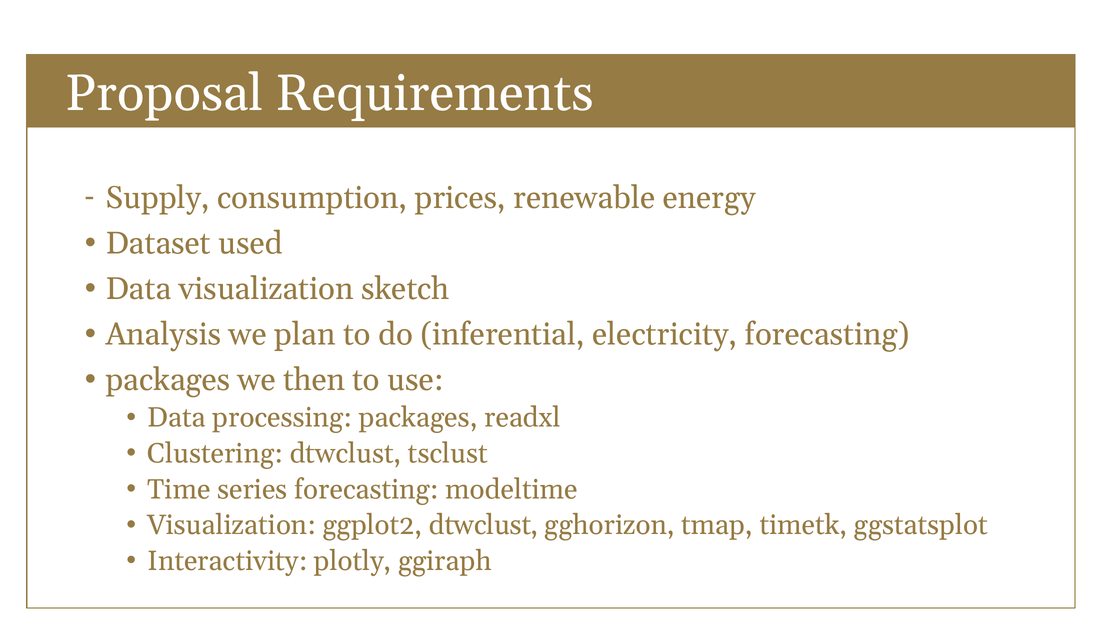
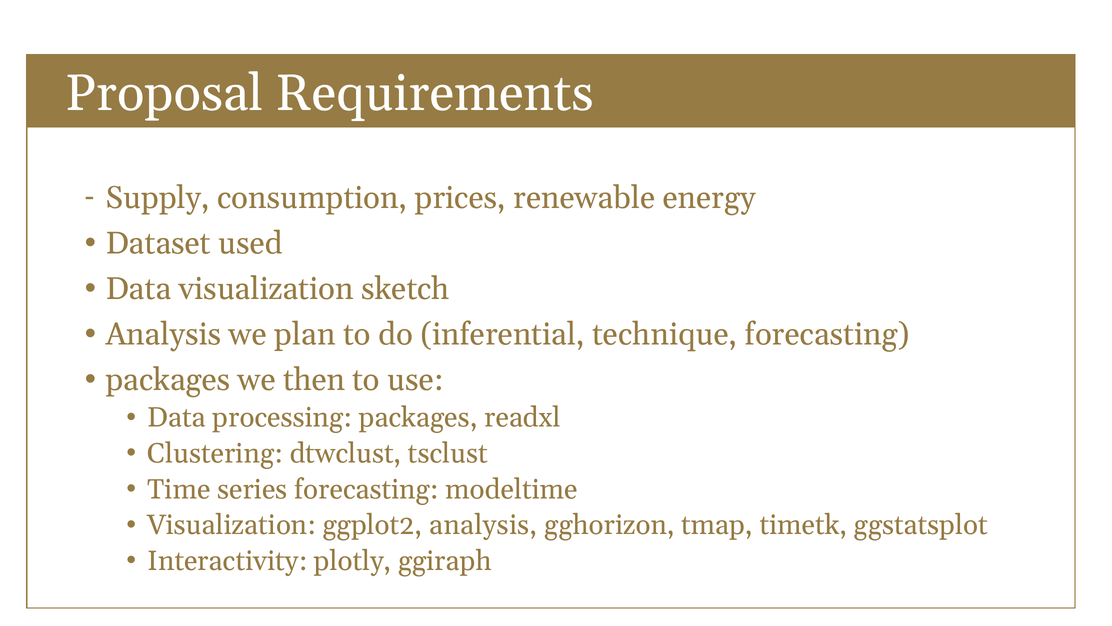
electricity: electricity -> technique
ggplot2 dtwclust: dtwclust -> analysis
